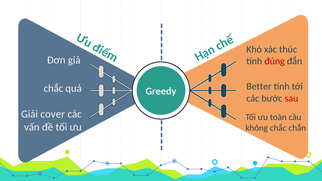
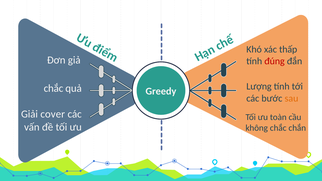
thúc: thúc -> thấp
Better: Better -> Lượng
sau colour: red -> orange
